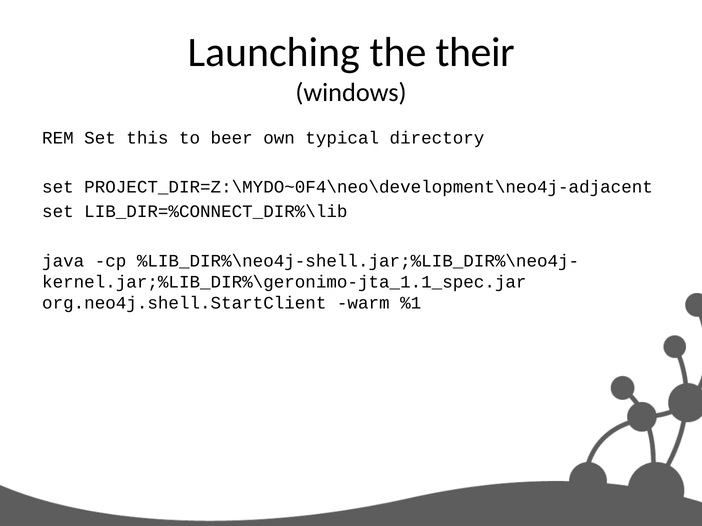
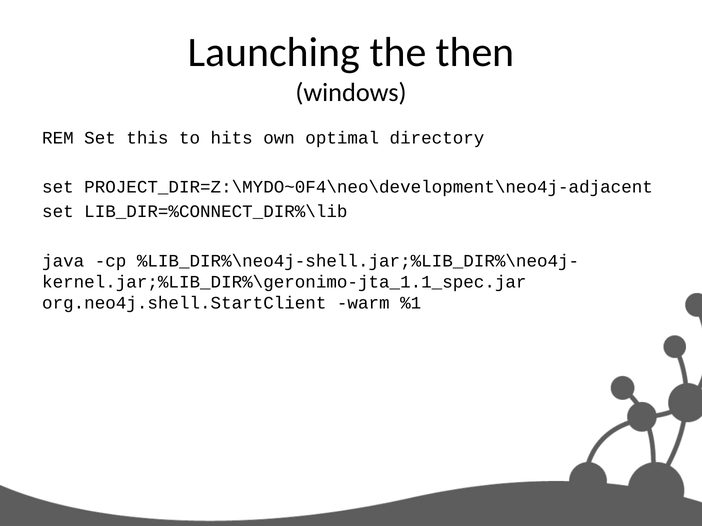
their: their -> then
beer: beer -> hits
typical: typical -> optimal
